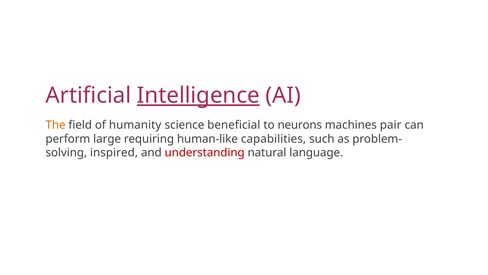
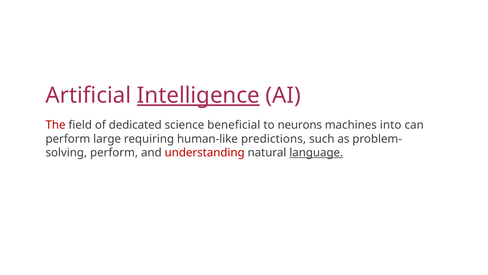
The colour: orange -> red
humanity: humanity -> dedicated
pair: pair -> into
capabilities: capabilities -> predictions
inspired at (114, 153): inspired -> perform
language underline: none -> present
